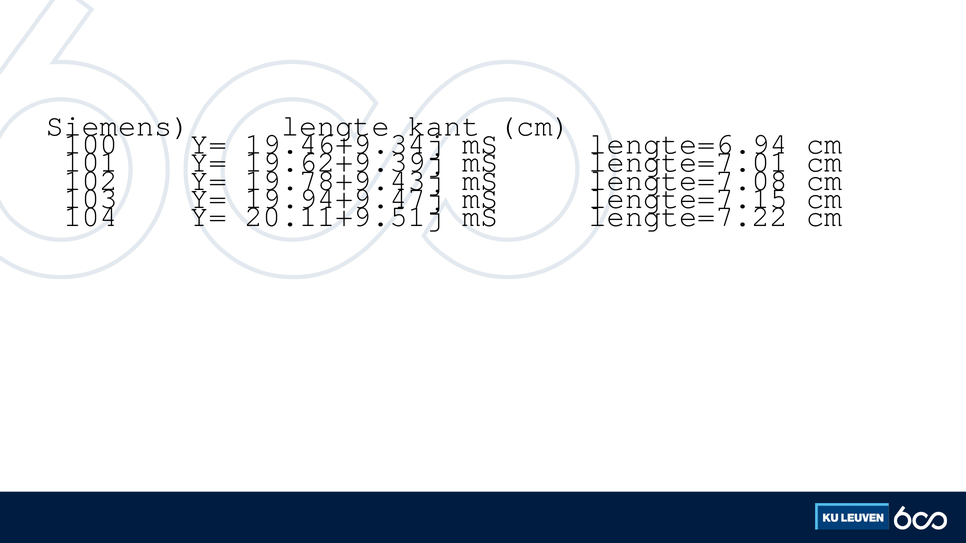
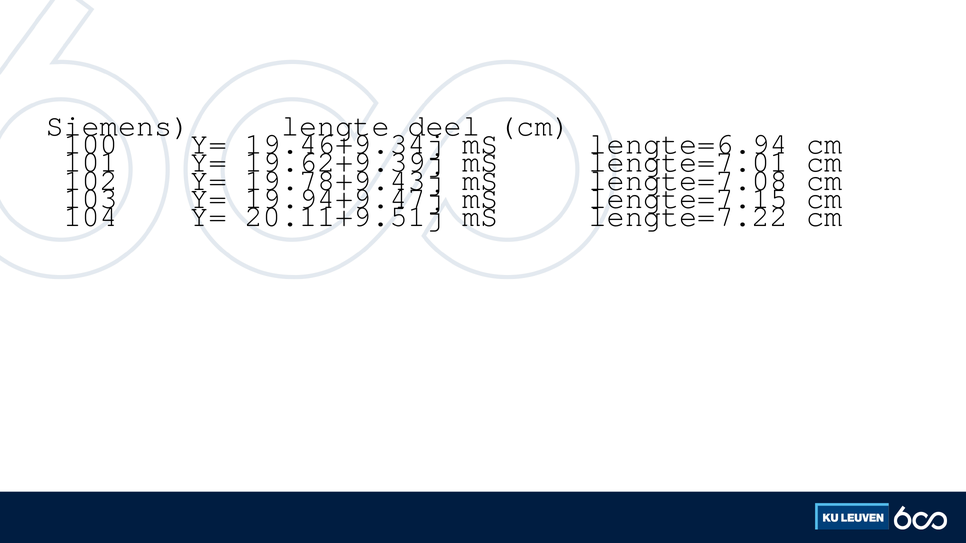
kant: kant -> deel
